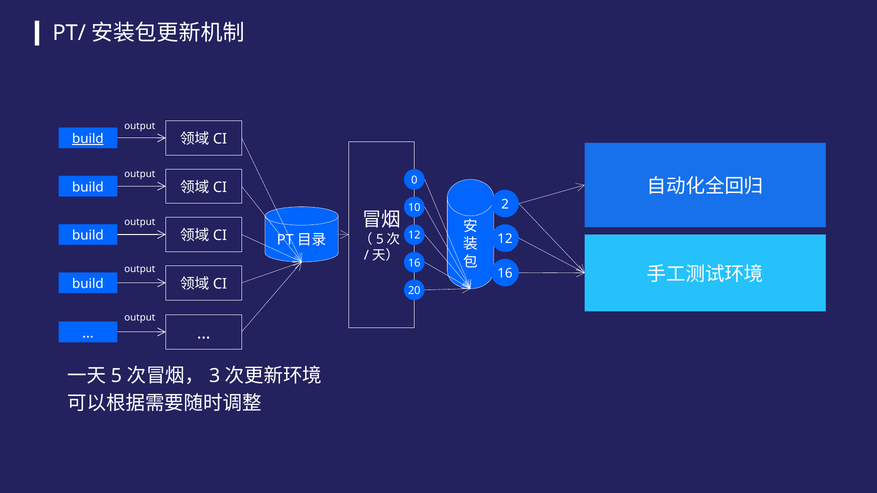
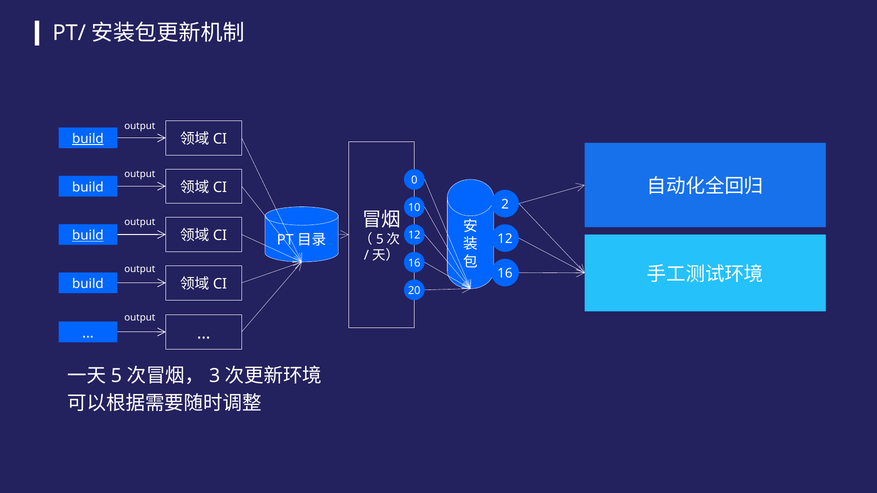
build at (88, 236) underline: none -> present
